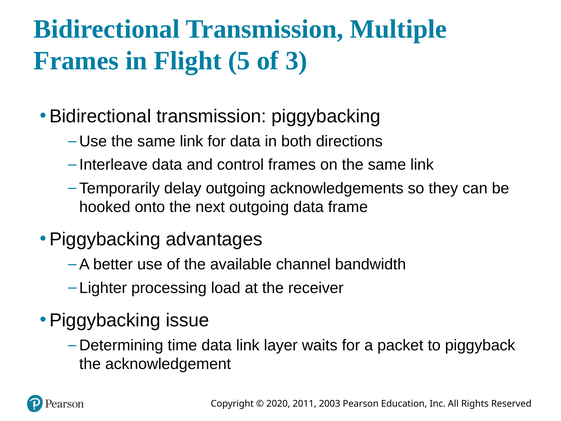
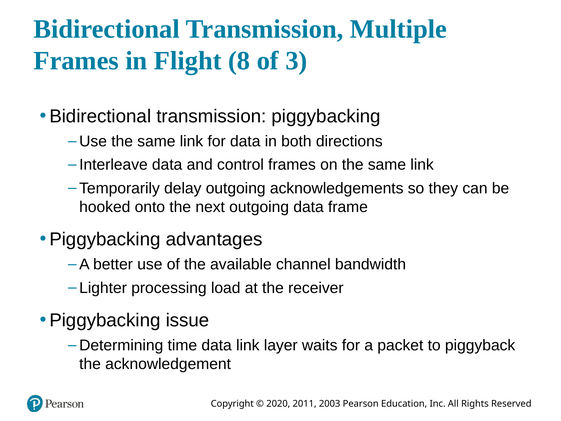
5: 5 -> 8
